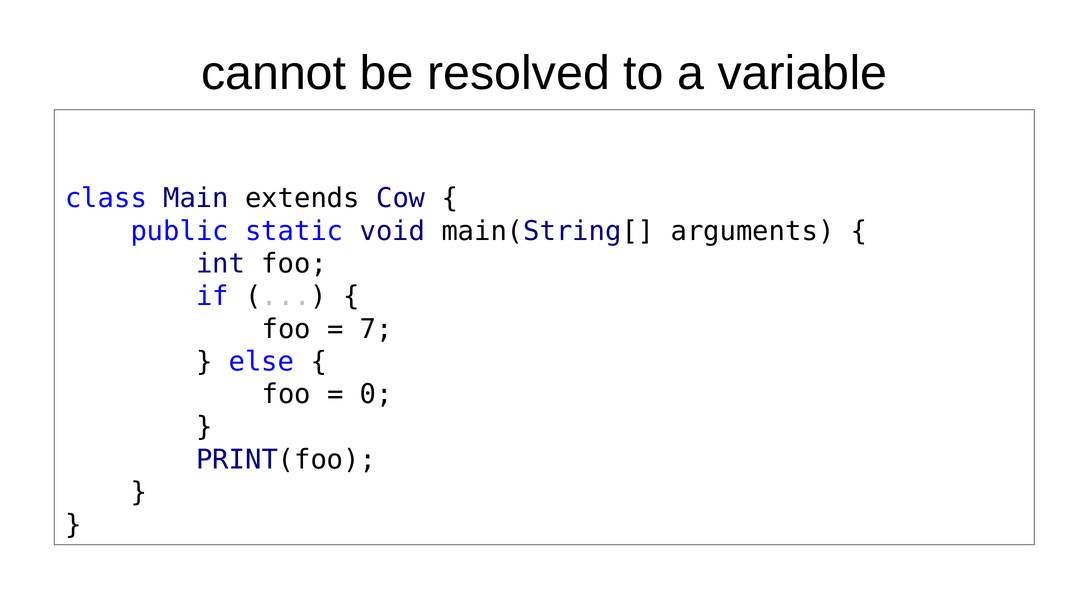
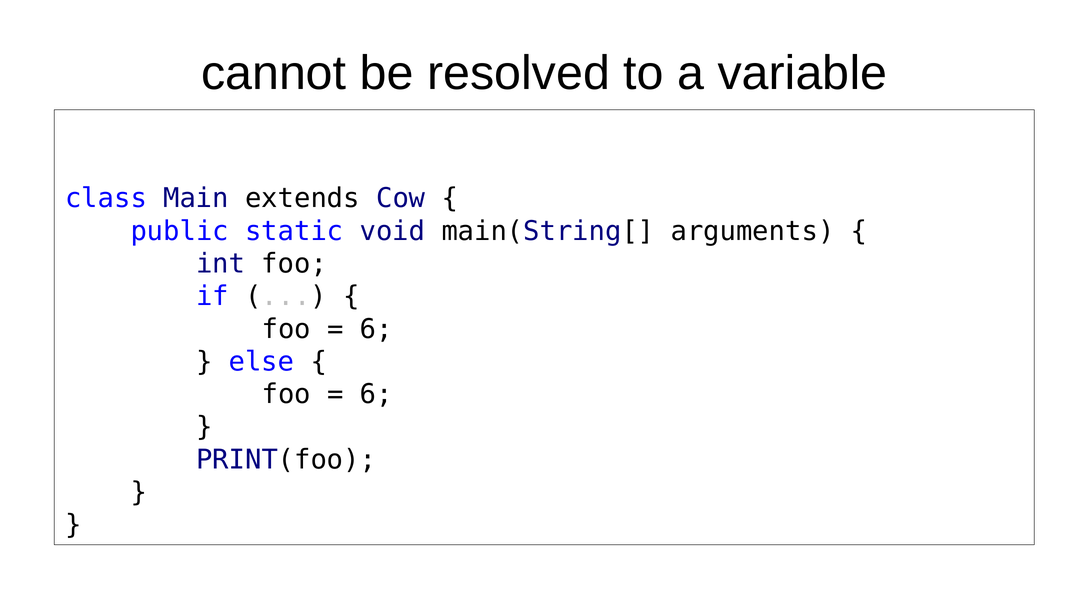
7 at (376, 329): 7 -> 6
0 at (376, 395): 0 -> 6
